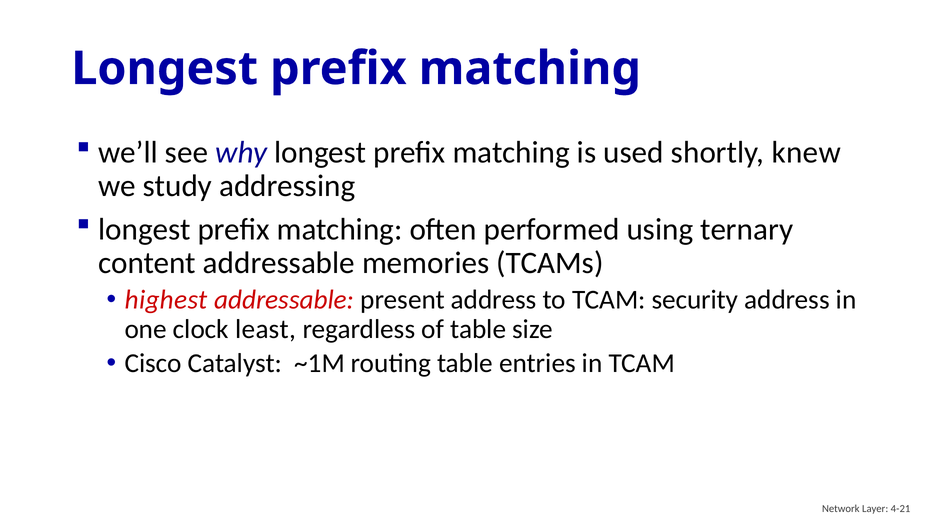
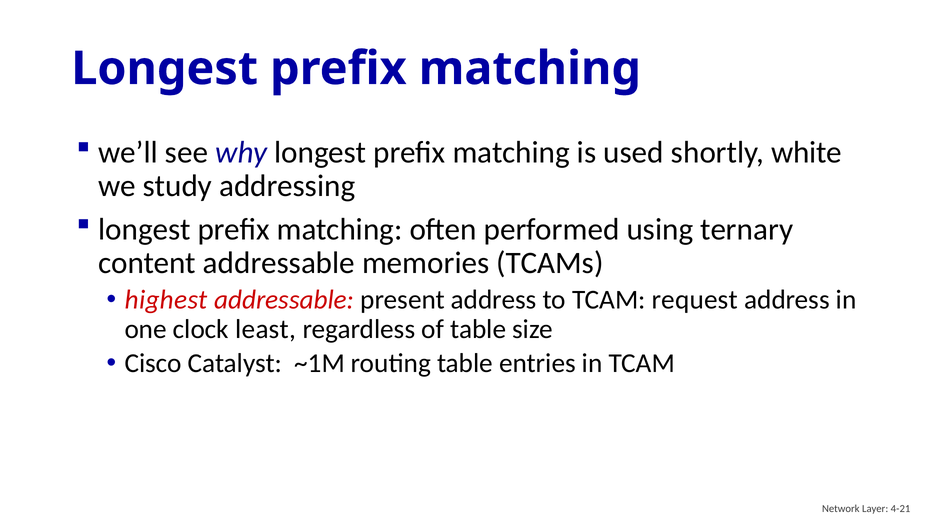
knew: knew -> white
security: security -> request
